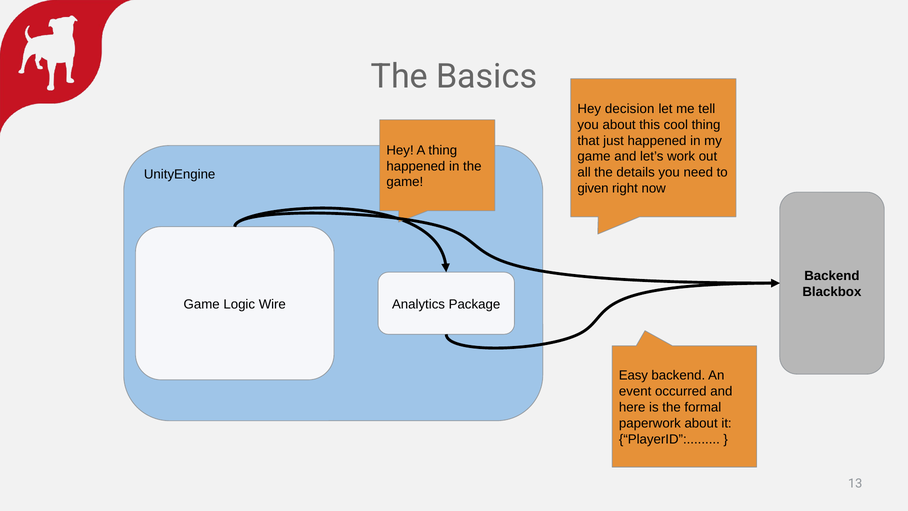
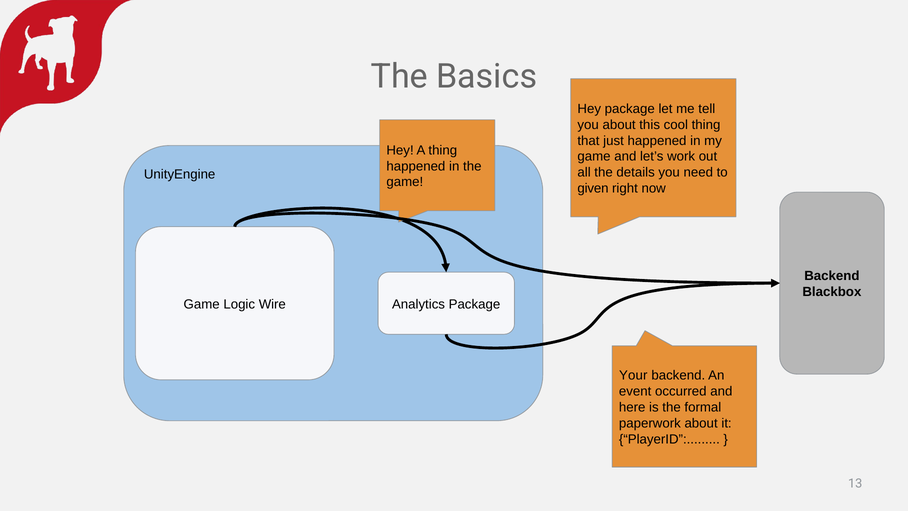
Hey decision: decision -> package
Easy: Easy -> Your
